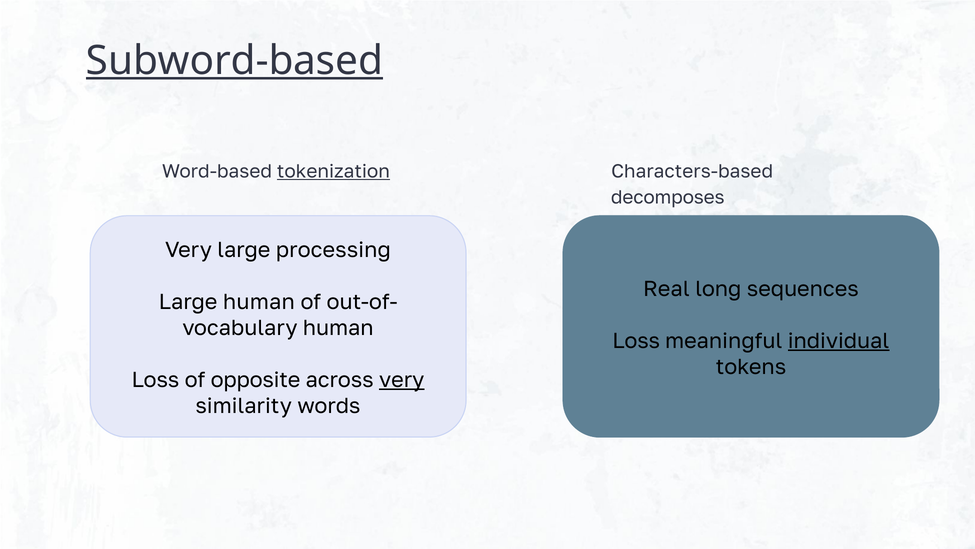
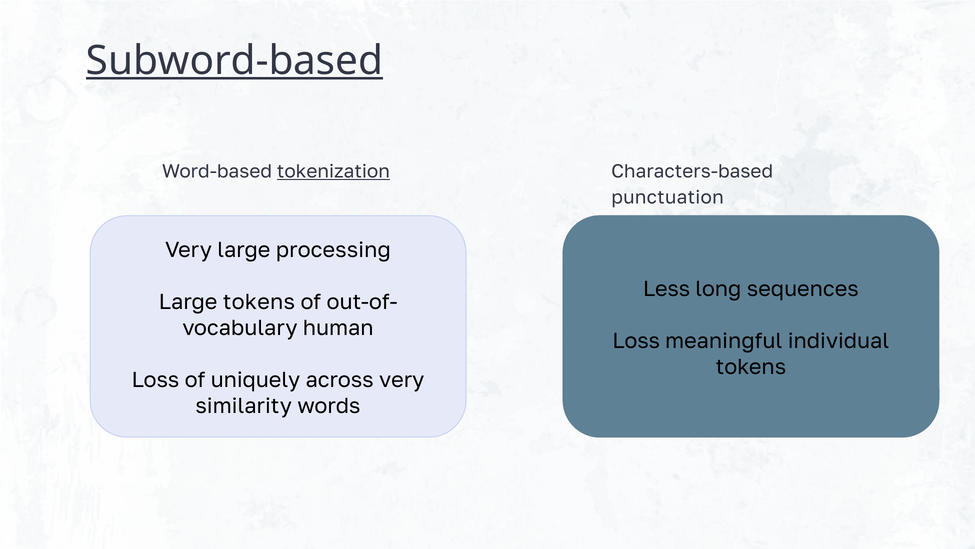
decomposes: decomposes -> punctuation
Real: Real -> Less
Large human: human -> tokens
individual underline: present -> none
opposite: opposite -> uniquely
very at (402, 380) underline: present -> none
